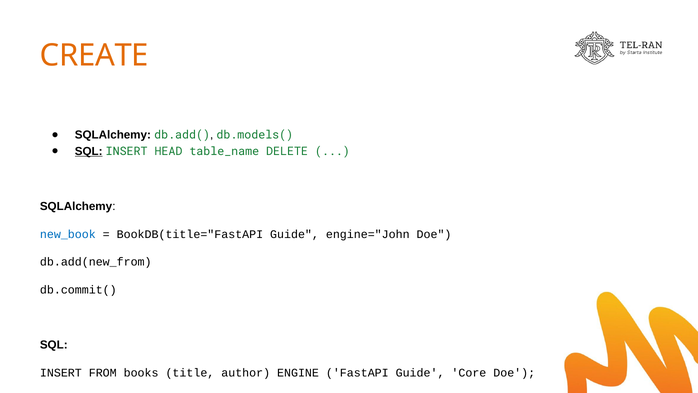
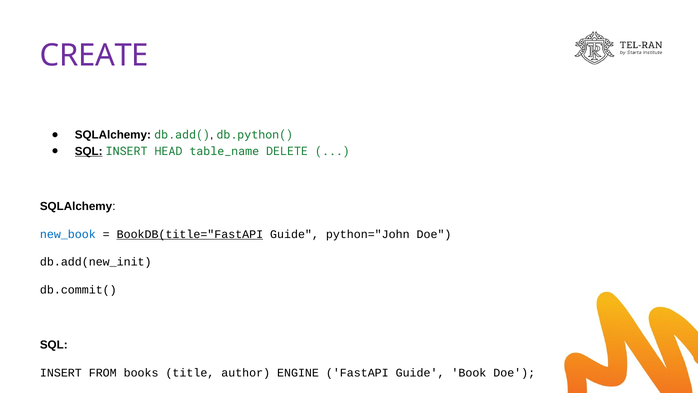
CREATE colour: orange -> purple
db.models(: db.models( -> db.python(
BookDB(title="FastAPI underline: none -> present
engine="John: engine="John -> python="John
db.add(new_from: db.add(new_from -> db.add(new_init
Core: Core -> Book
